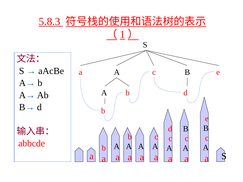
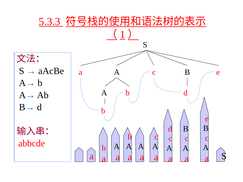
5.8.3: 5.8.3 -> 5.3.3
